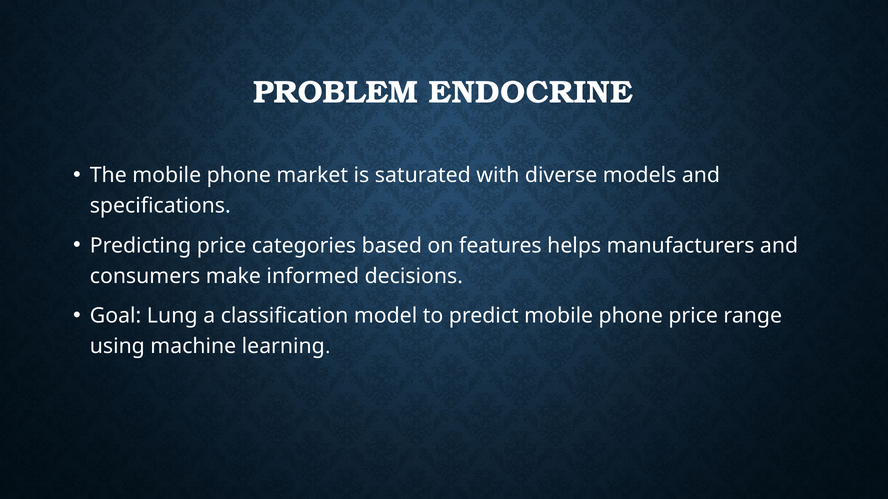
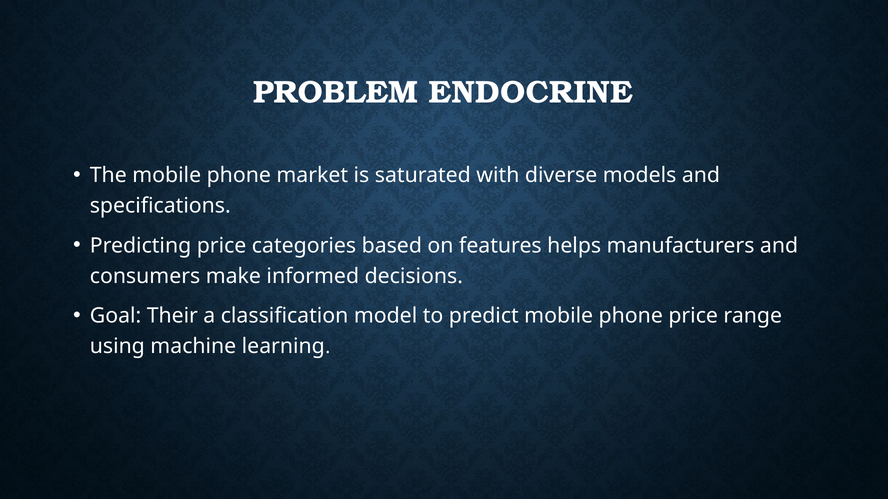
Lung: Lung -> Their
